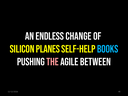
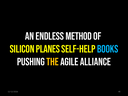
CHANGE: CHANGE -> METHOD
THE colour: pink -> yellow
BETWEEN: BETWEEN -> ALLIANCE
